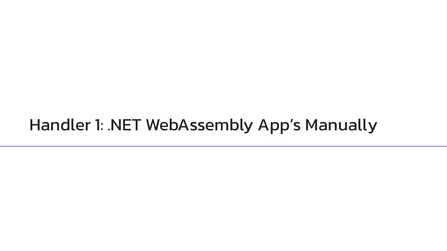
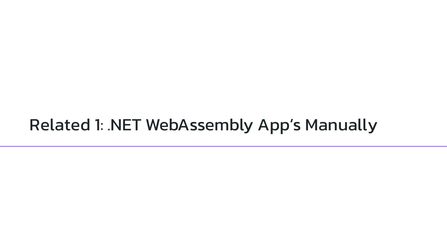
Handler: Handler -> Related
